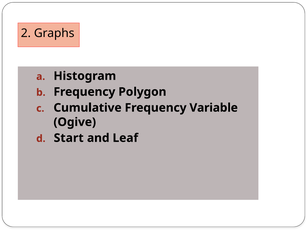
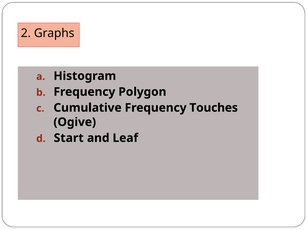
Variable: Variable -> Touches
